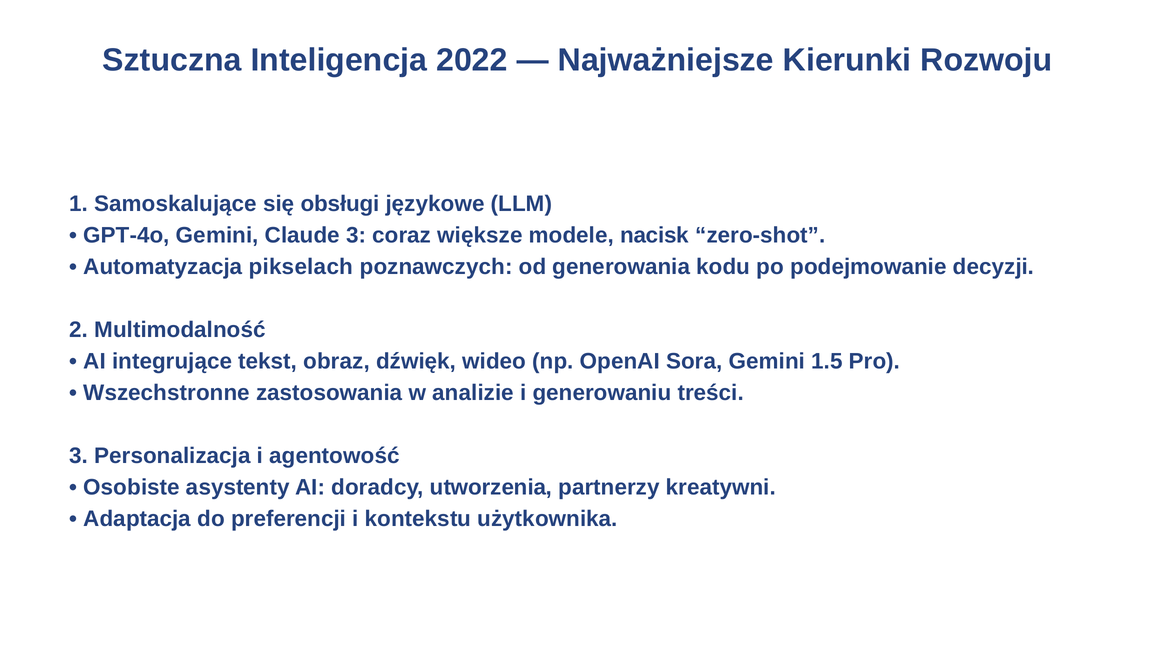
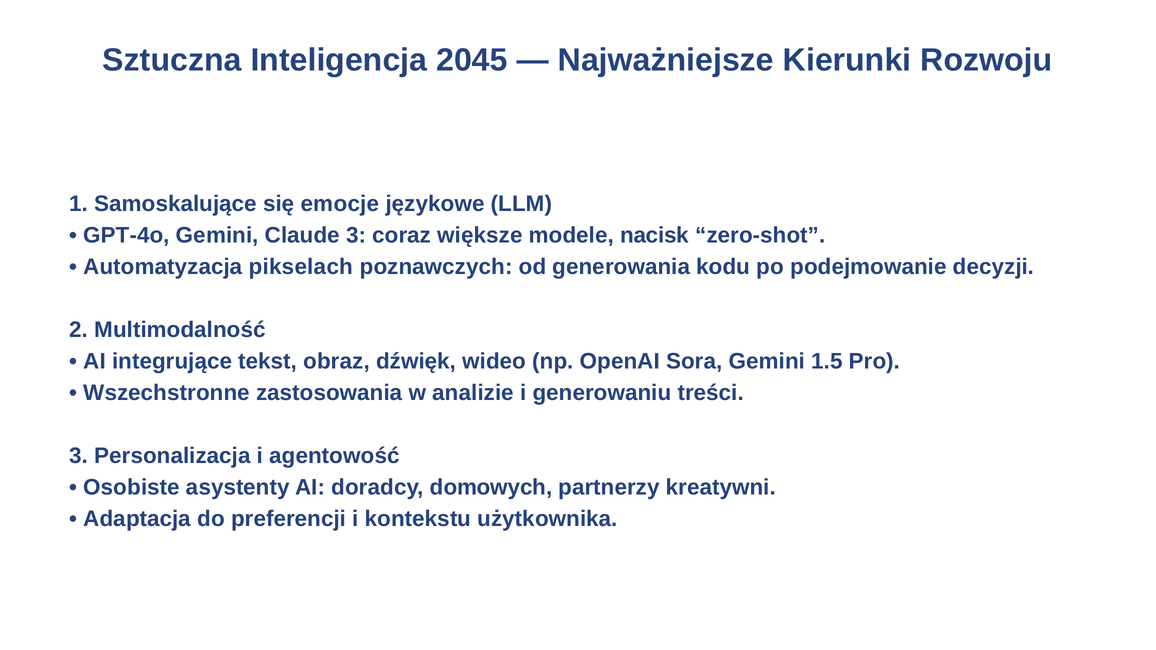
2022: 2022 -> 2045
obsługi: obsługi -> emocje
utworzenia: utworzenia -> domowych
